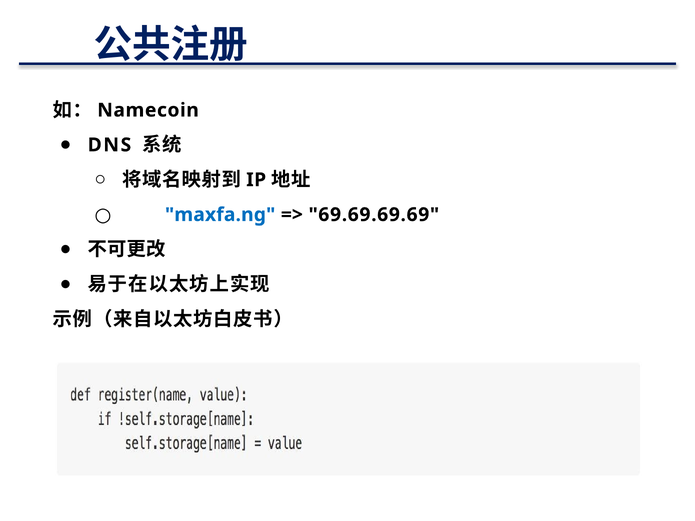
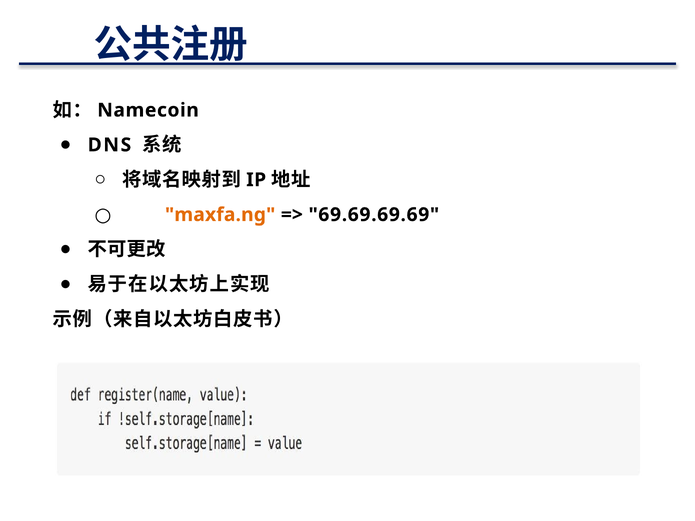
maxfa.ng colour: blue -> orange
